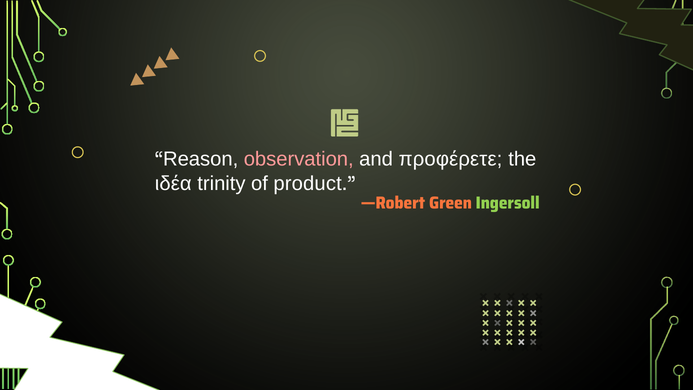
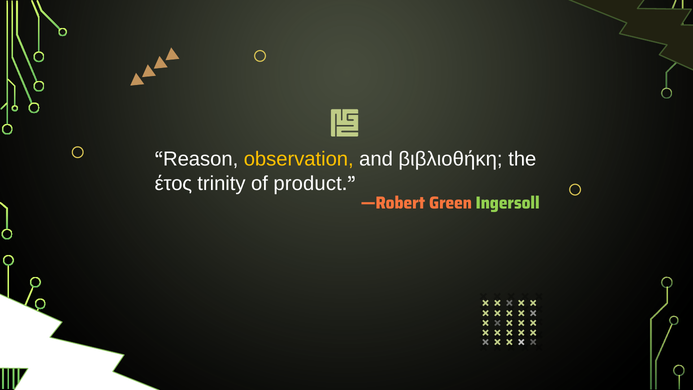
observation colour: pink -> yellow
προφέρετε: προφέρετε -> βιβλιοθήκη
ιδέα: ιδέα -> έτος
